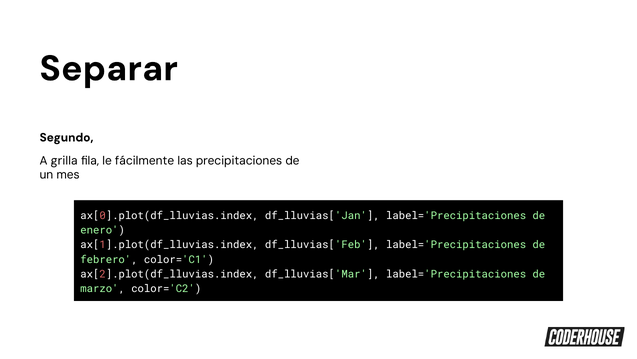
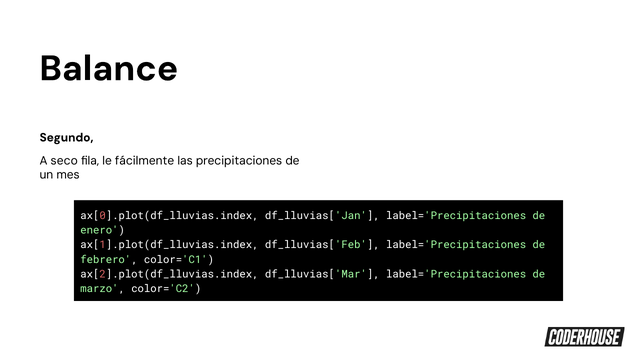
Separar: Separar -> Balance
grilla: grilla -> seco
